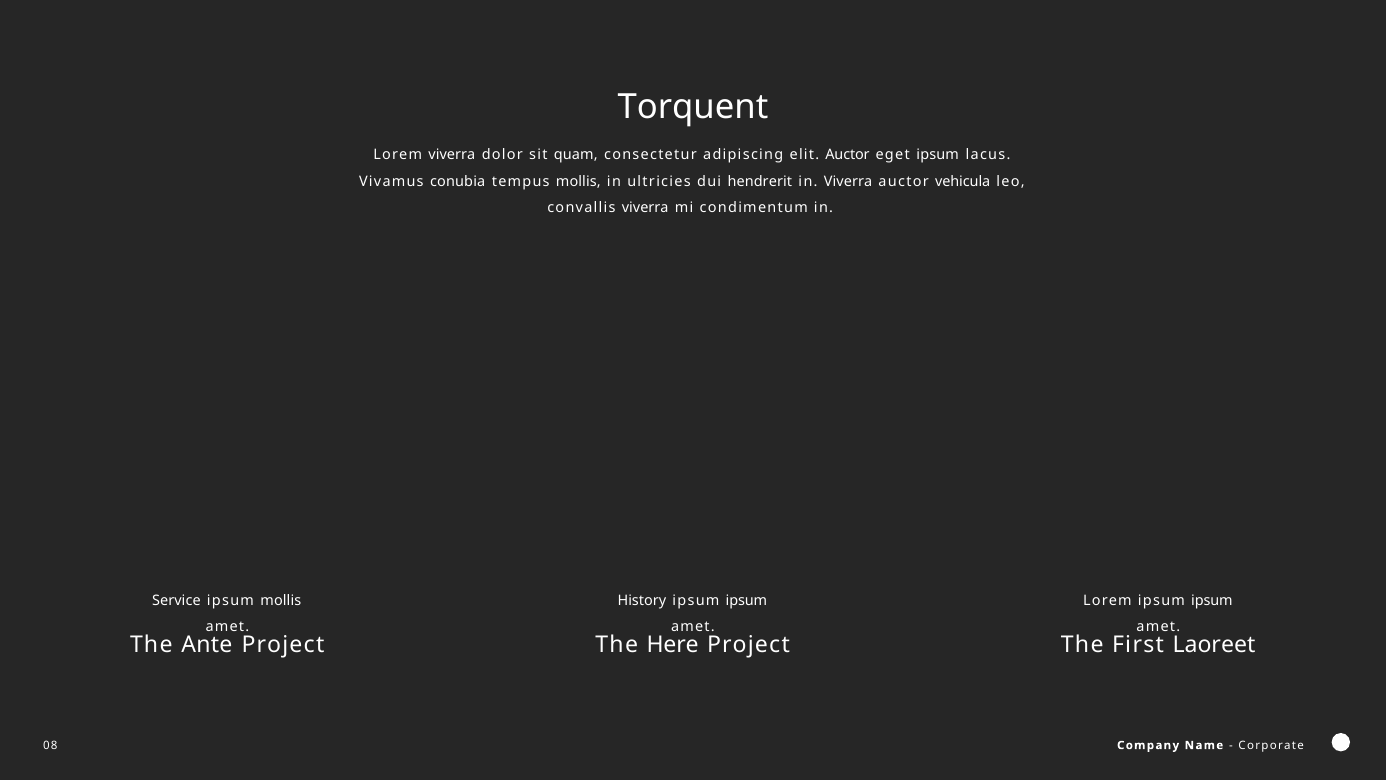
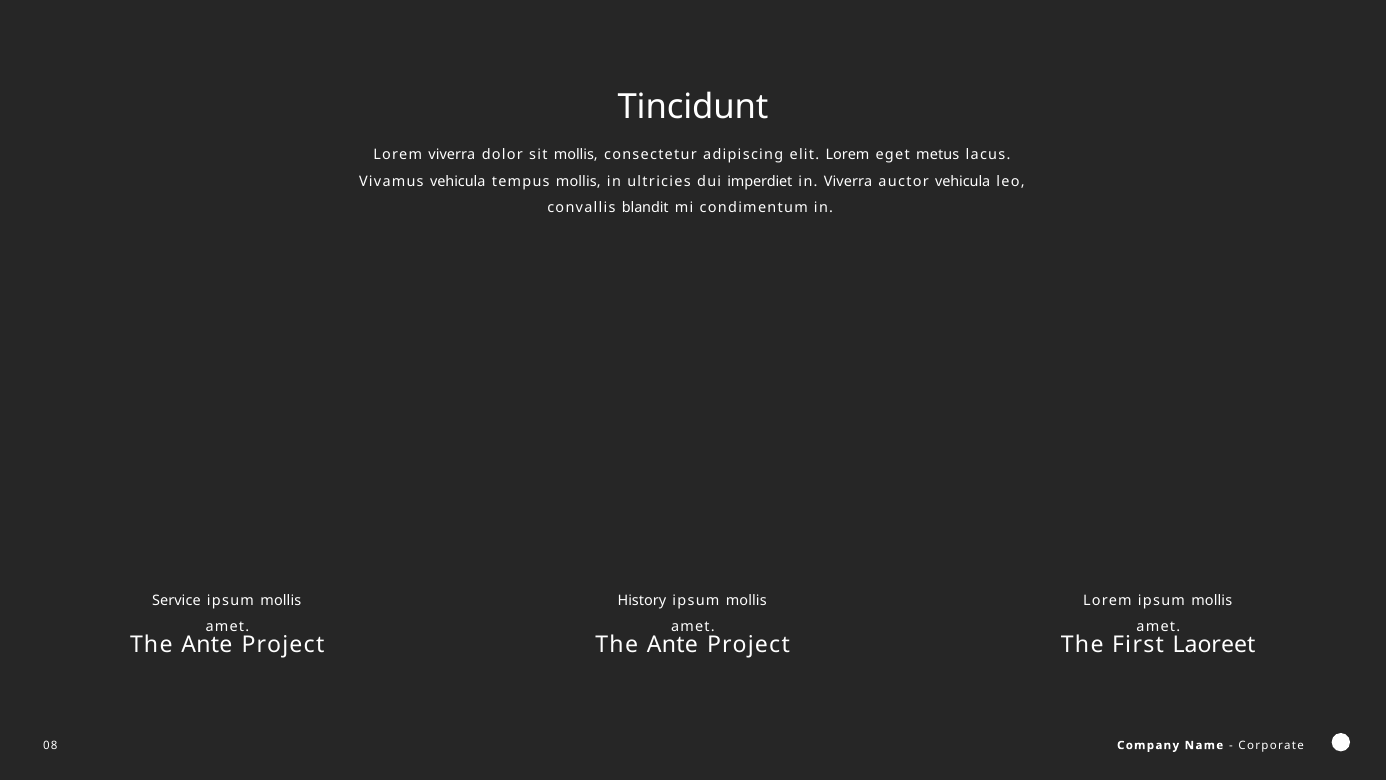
Torquent: Torquent -> Tincidunt
sit quam: quam -> mollis
elit Auctor: Auctor -> Lorem
eget ipsum: ipsum -> metus
Vivamus conubia: conubia -> vehicula
hendrerit: hendrerit -> imperdiet
convallis viverra: viverra -> blandit
ipsum at (746, 600): ipsum -> mollis
Lorem ipsum ipsum: ipsum -> mollis
Here at (673, 645): Here -> Ante
